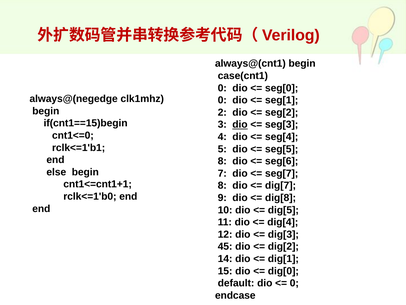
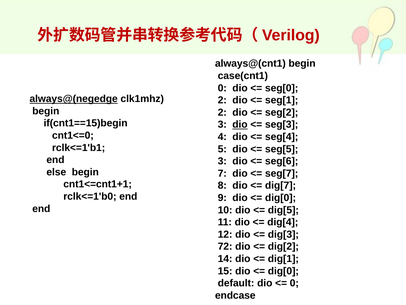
always@(negedge underline: none -> present
0 at (222, 100): 0 -> 2
8 at (222, 161): 8 -> 3
dig[8 at (281, 197): dig[8 -> dig[0
45: 45 -> 72
